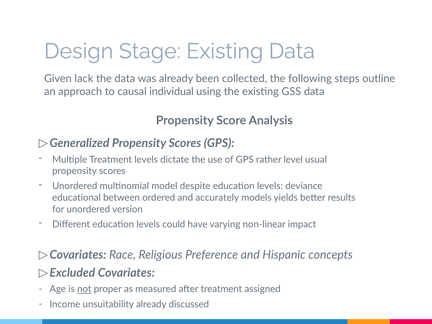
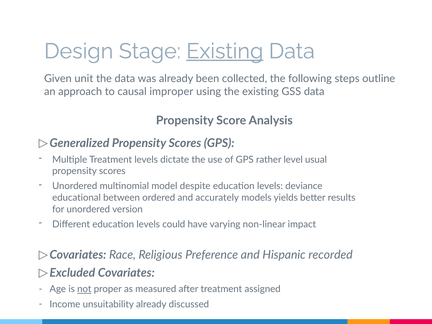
Existing at (225, 51) underline: none -> present
lack: lack -> unit
individual: individual -> improper
concepts: concepts -> recorded
